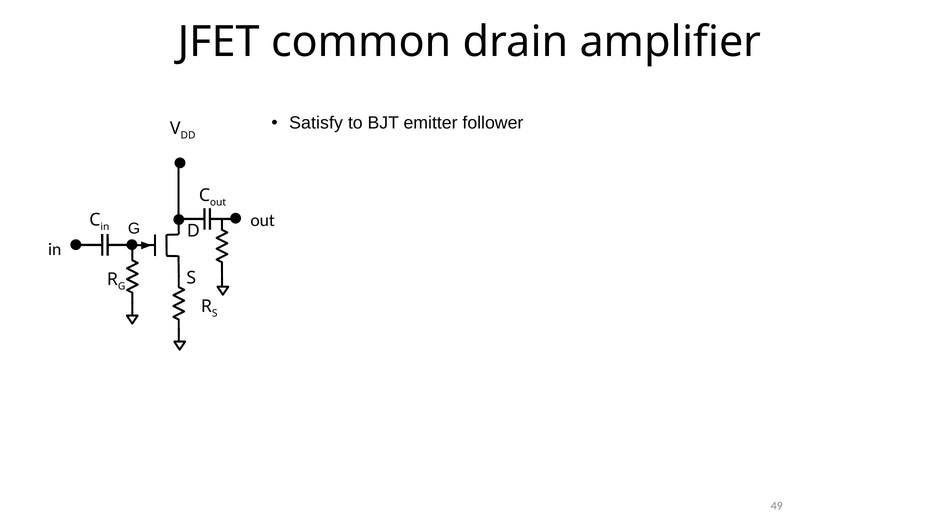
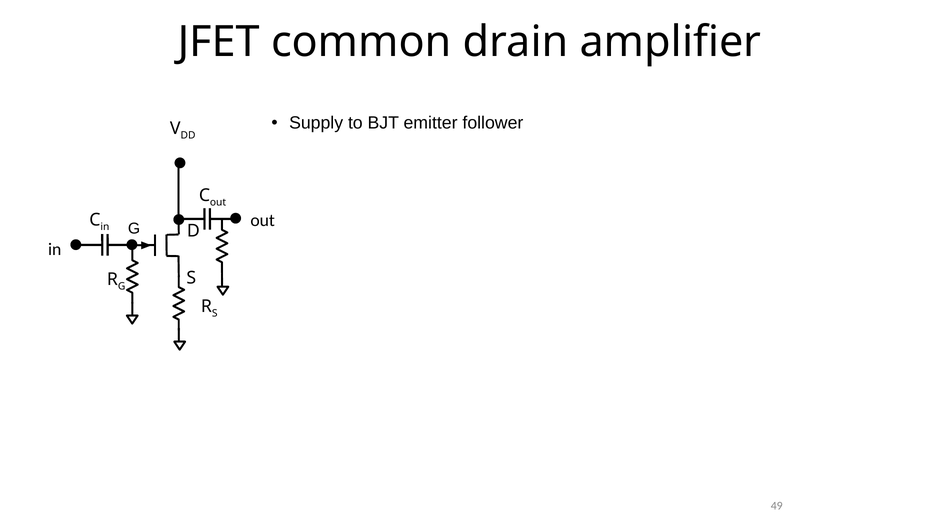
Satisfy: Satisfy -> Supply
